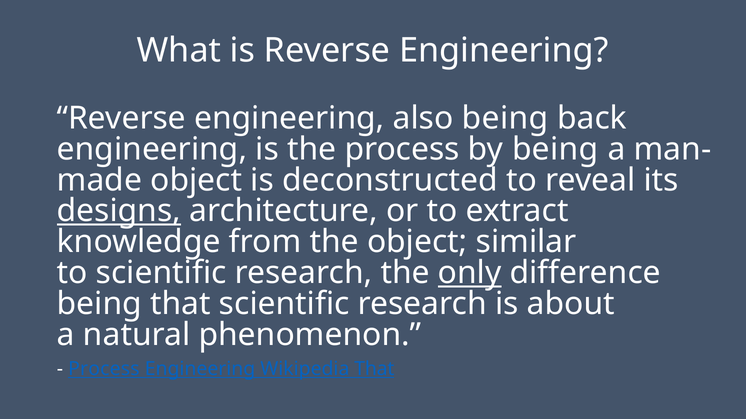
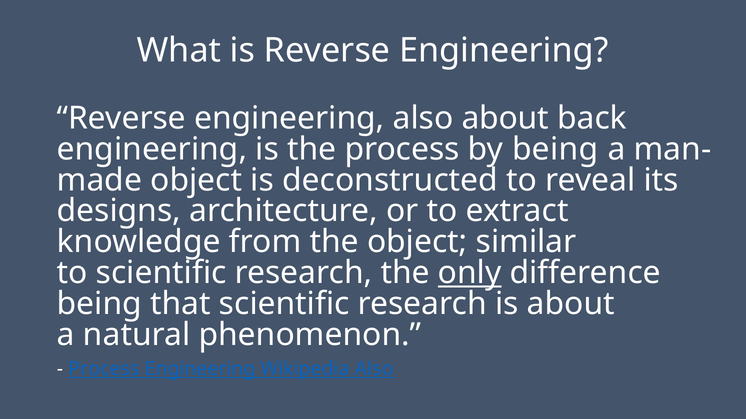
also being: being -> about
designs underline: present -> none
Wikipedia That: That -> Also
